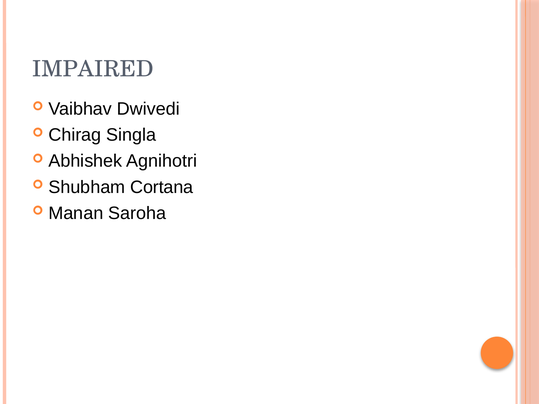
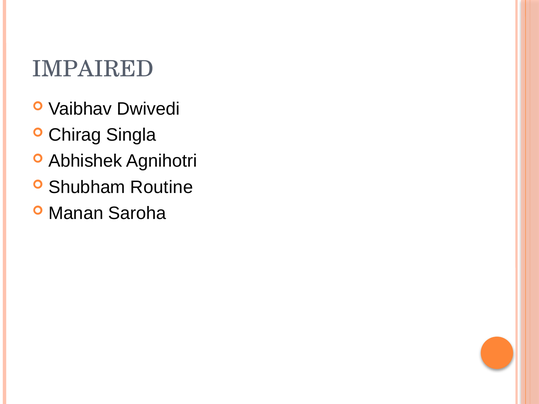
Cortana: Cortana -> Routine
